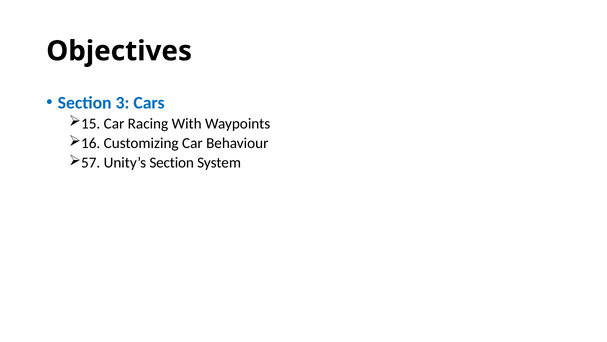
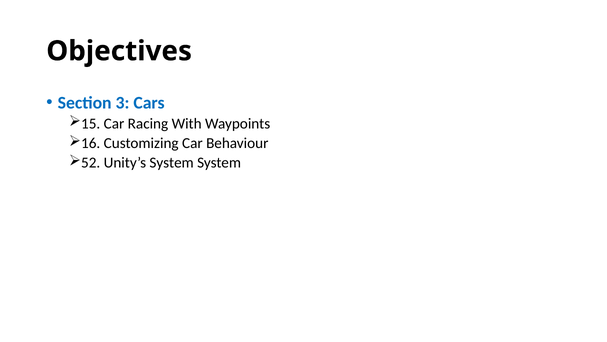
57: 57 -> 52
Unity’s Section: Section -> System
